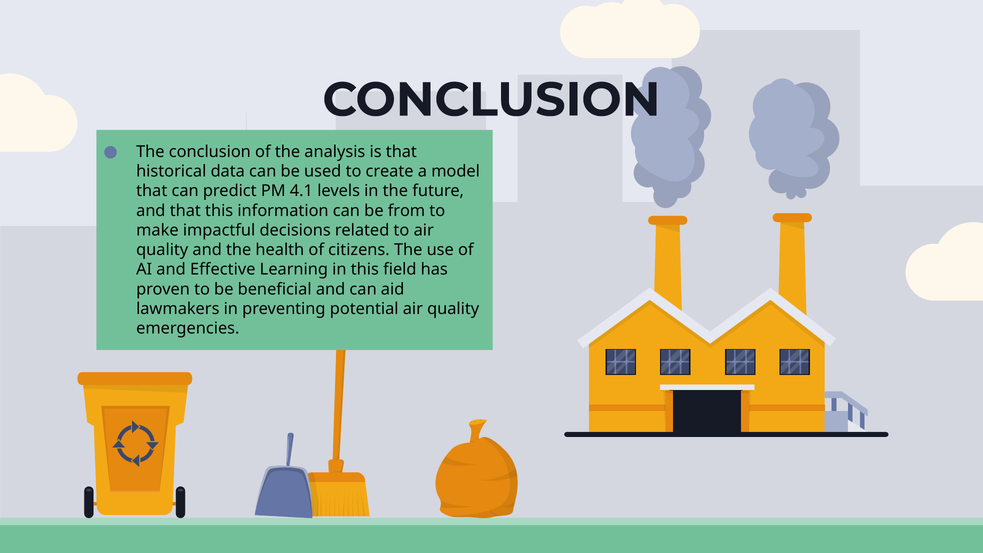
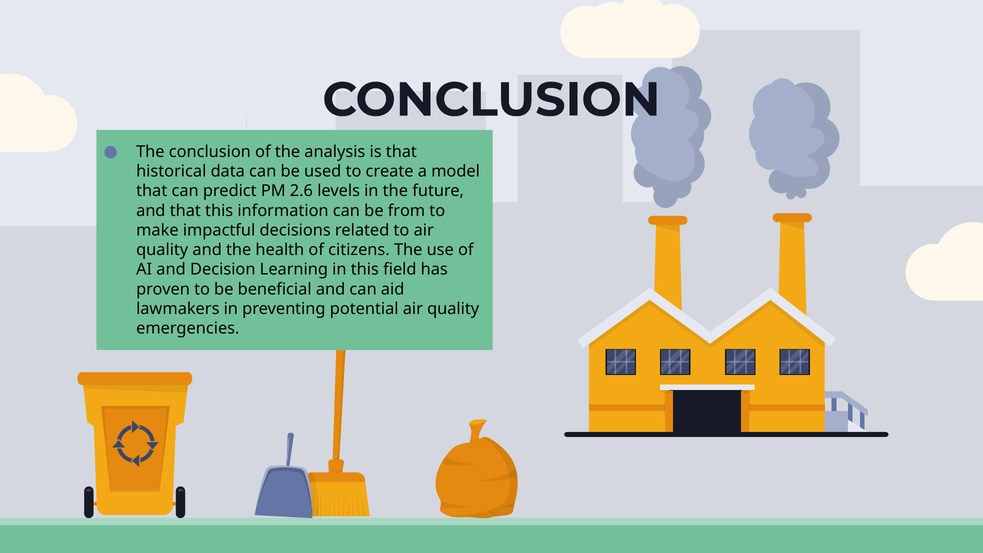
4.1: 4.1 -> 2.6
Effective: Effective -> Decision
